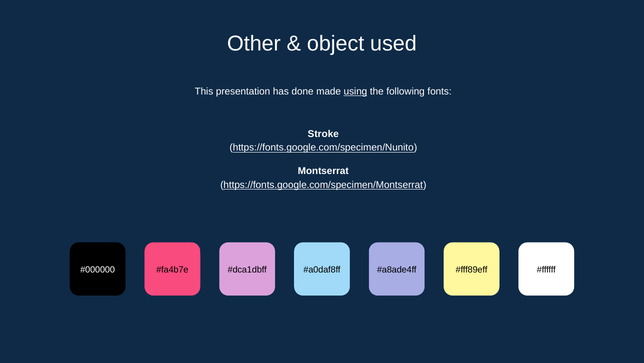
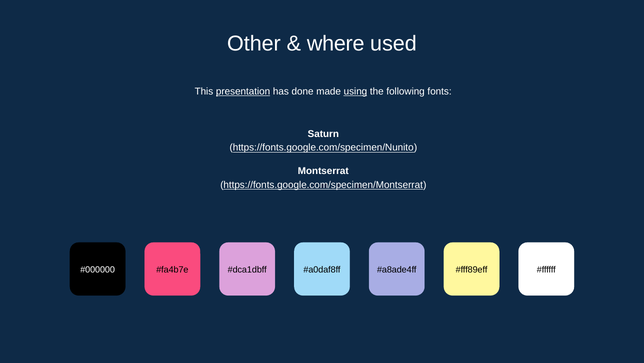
object: object -> where
presentation underline: none -> present
Stroke: Stroke -> Saturn
